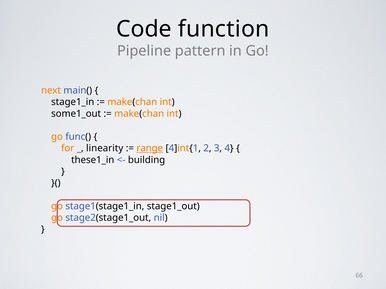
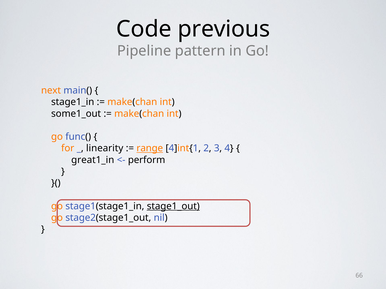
function: function -> previous
these1_in: these1_in -> great1_in
building: building -> perform
stage1_out underline: none -> present
